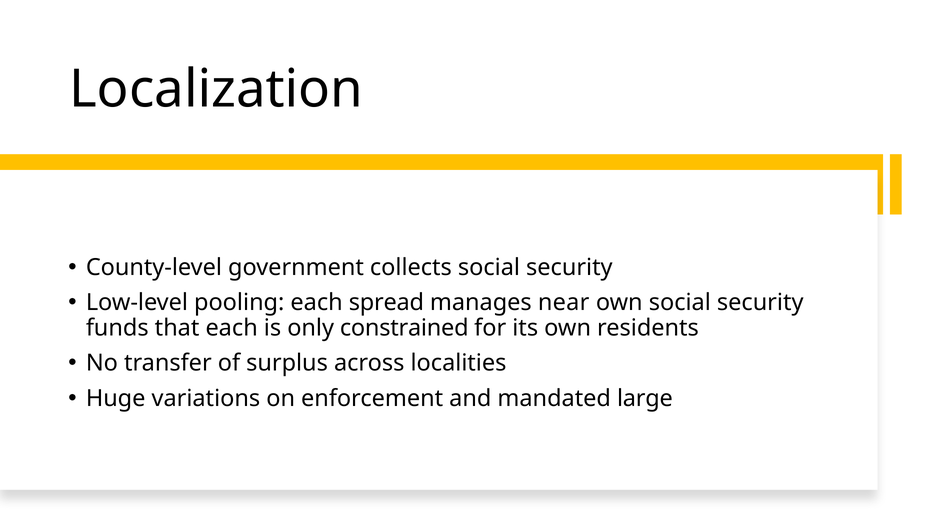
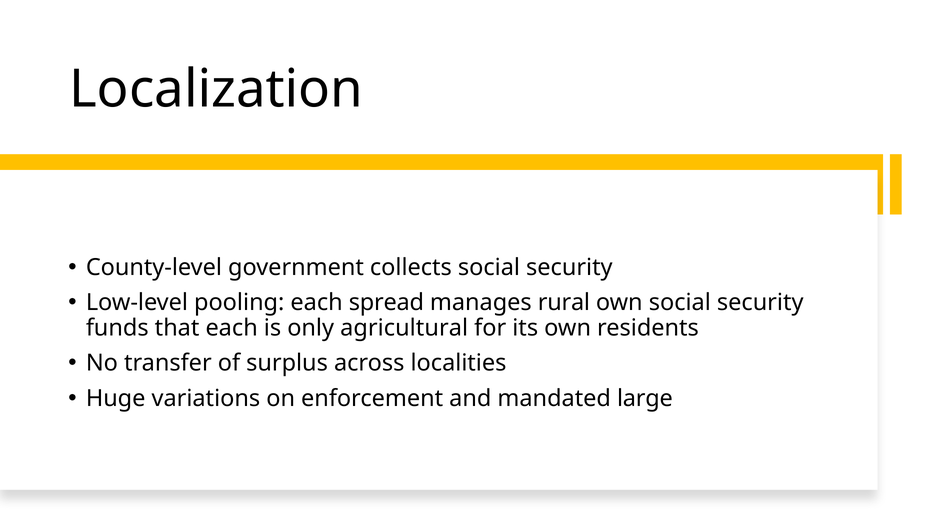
near: near -> rural
constrained: constrained -> agricultural
